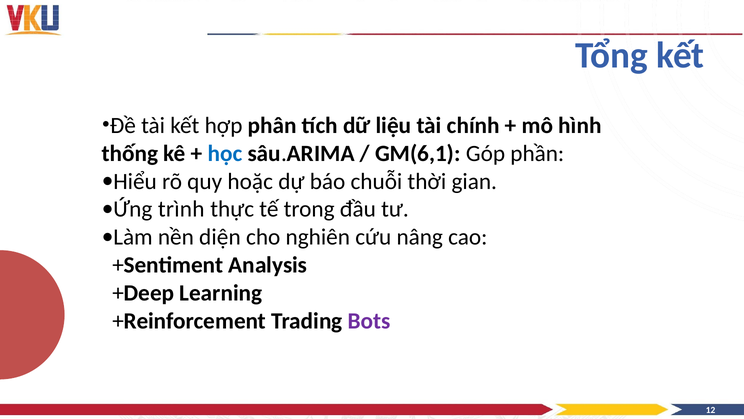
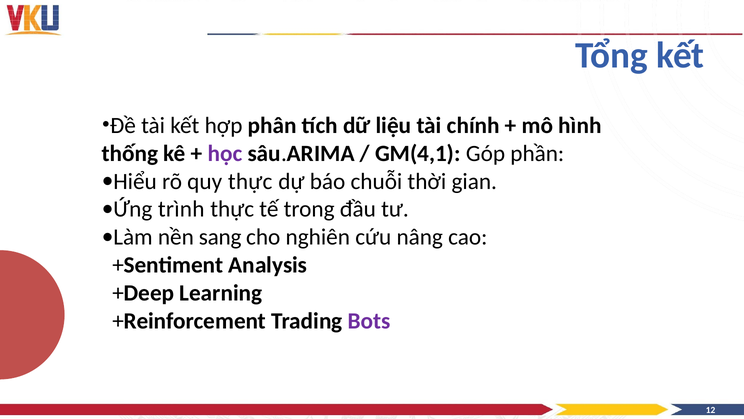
học colour: blue -> purple
GM(6,1: GM(6,1 -> GM(4,1
quy hoặc: hoặc -> thực
diện: diện -> sang
